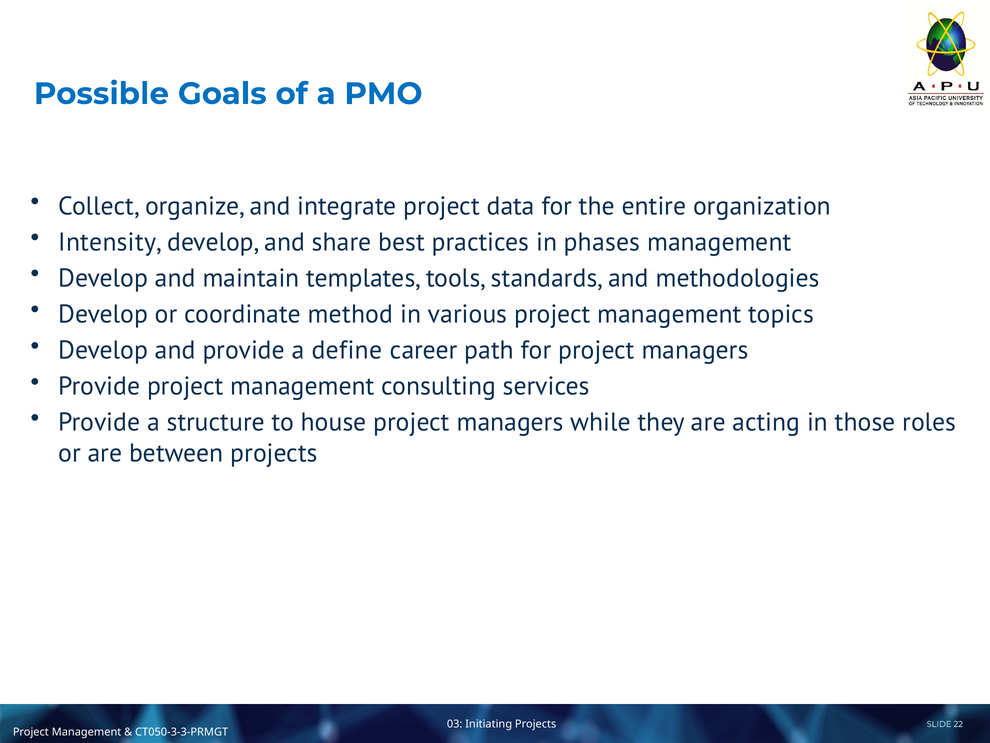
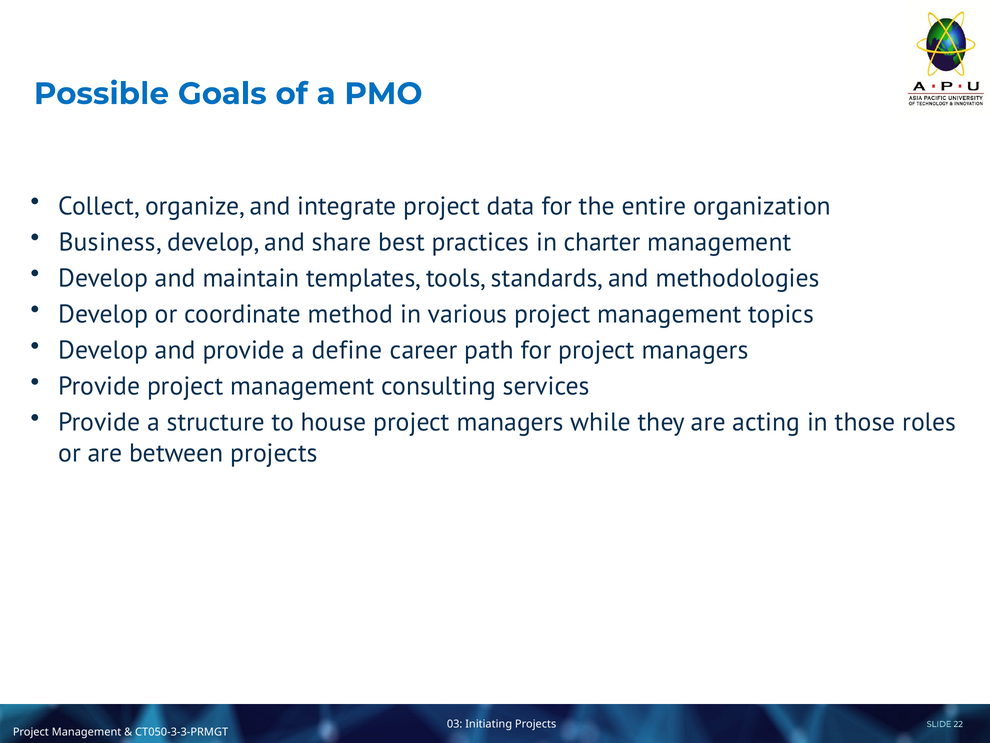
Intensity: Intensity -> Business
phases: phases -> charter
